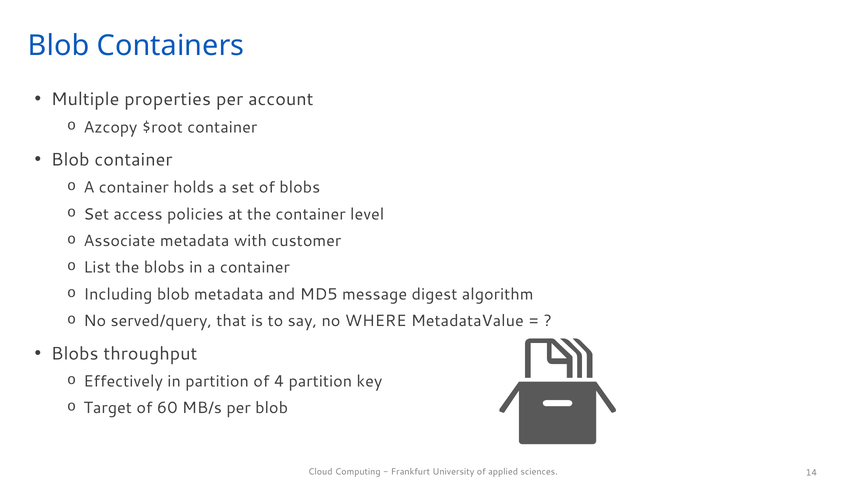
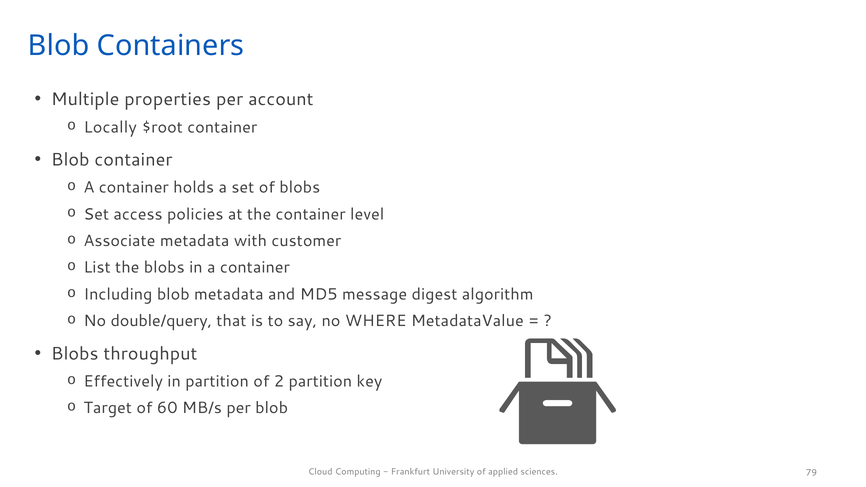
Azcopy: Azcopy -> Locally
served/query: served/query -> double/query
4: 4 -> 2
14: 14 -> 79
